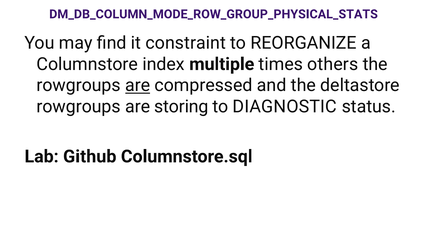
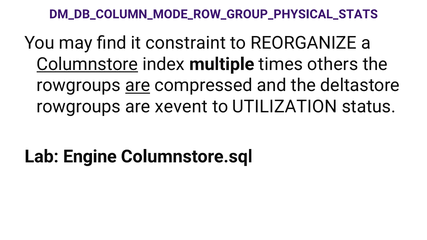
Columnstore underline: none -> present
storing: storing -> xevent
DIAGNOSTIC: DIAGNOSTIC -> UTILIZATION
Github: Github -> Engine
